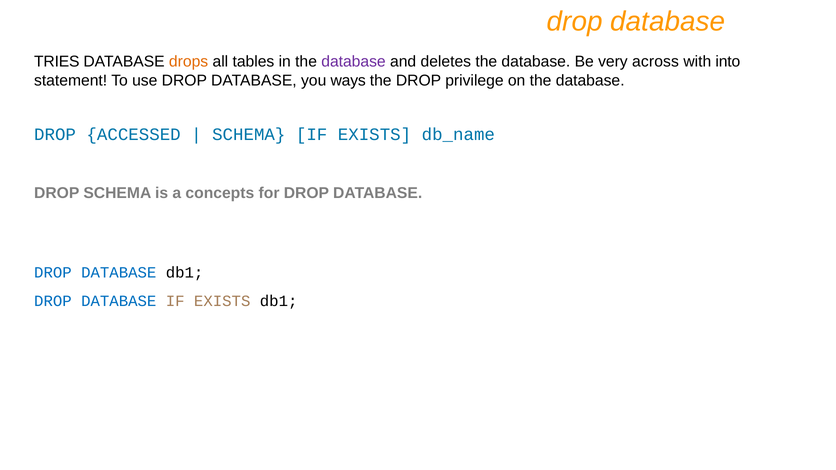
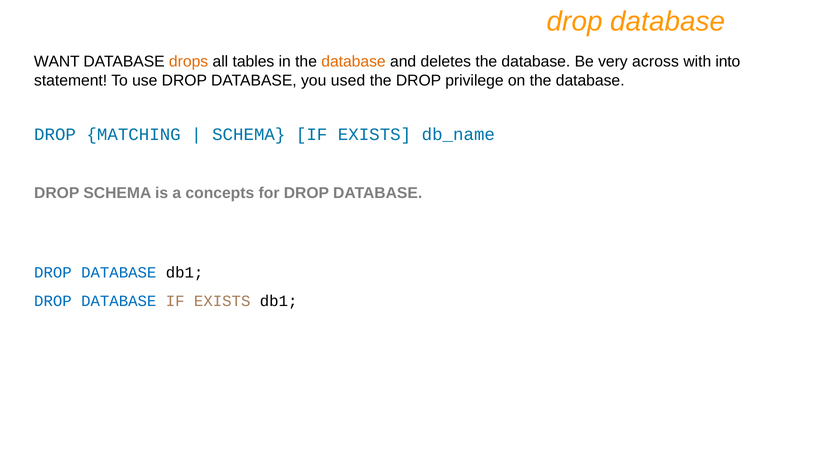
TRIES: TRIES -> WANT
database at (354, 62) colour: purple -> orange
ways: ways -> used
ACCESSED: ACCESSED -> MATCHING
